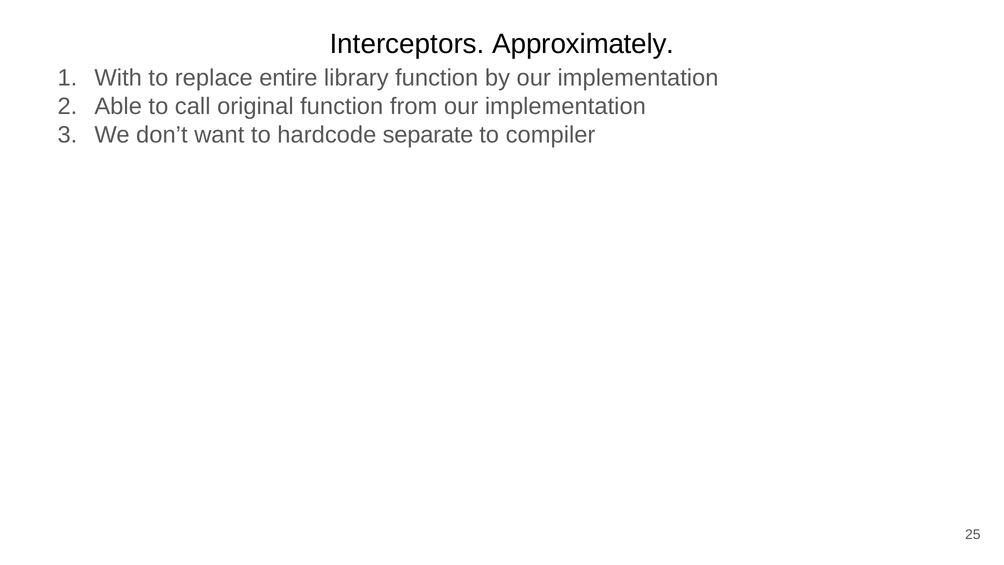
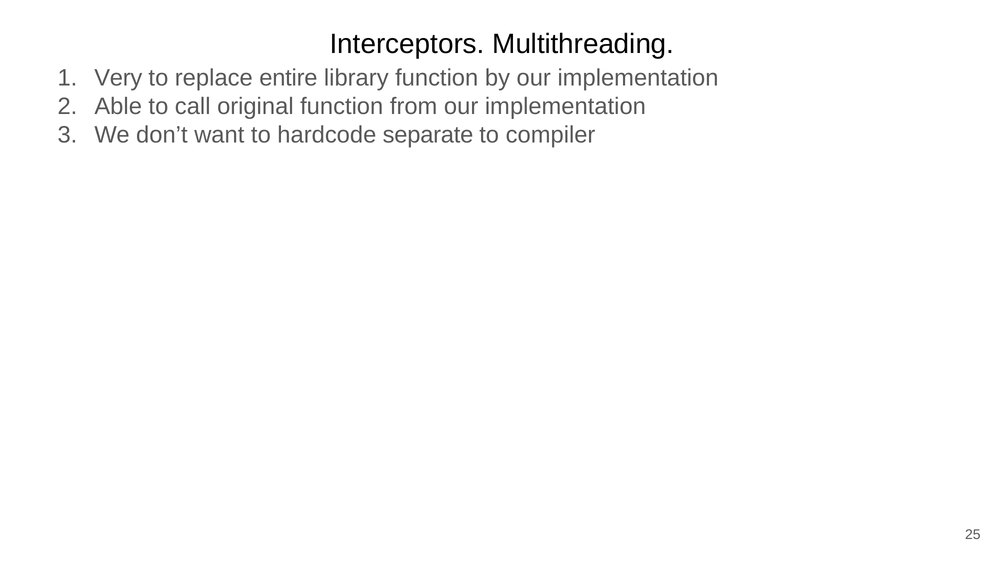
Approximately: Approximately -> Multithreading
With: With -> Very
